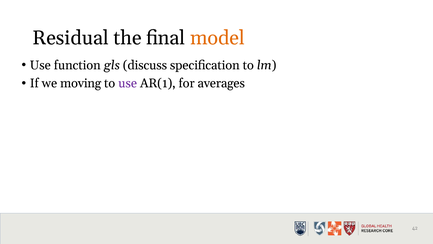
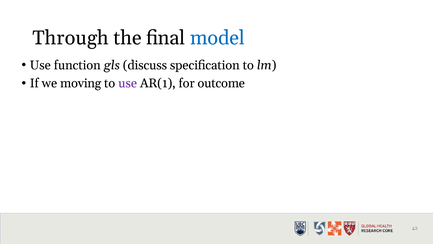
Residual: Residual -> Through
model colour: orange -> blue
averages: averages -> outcome
